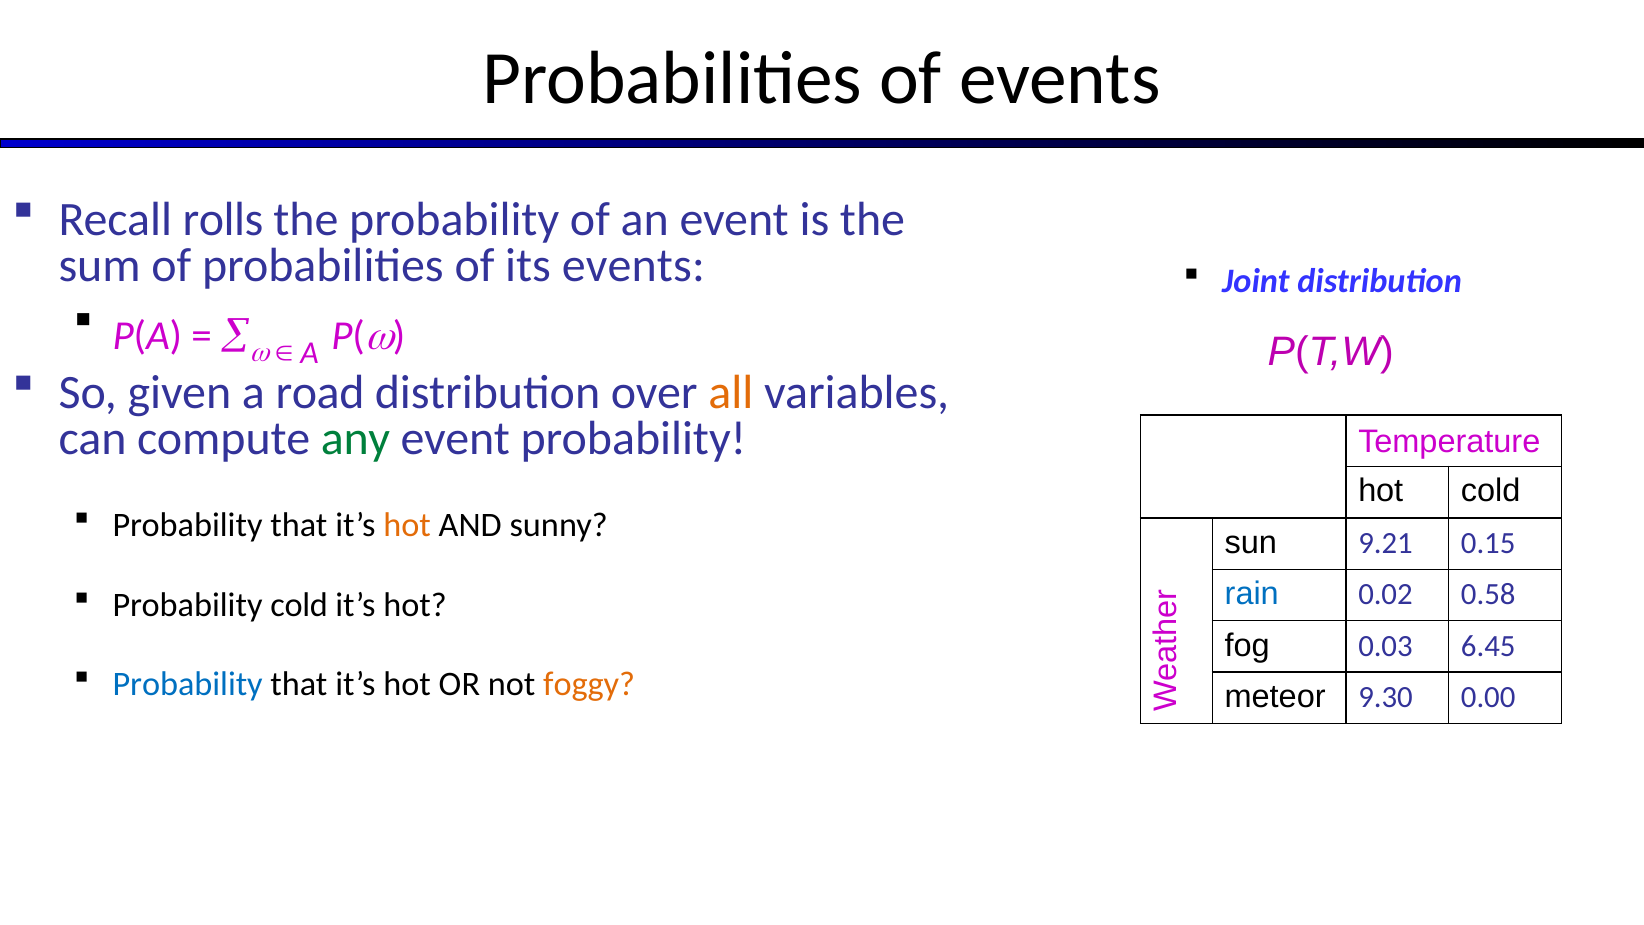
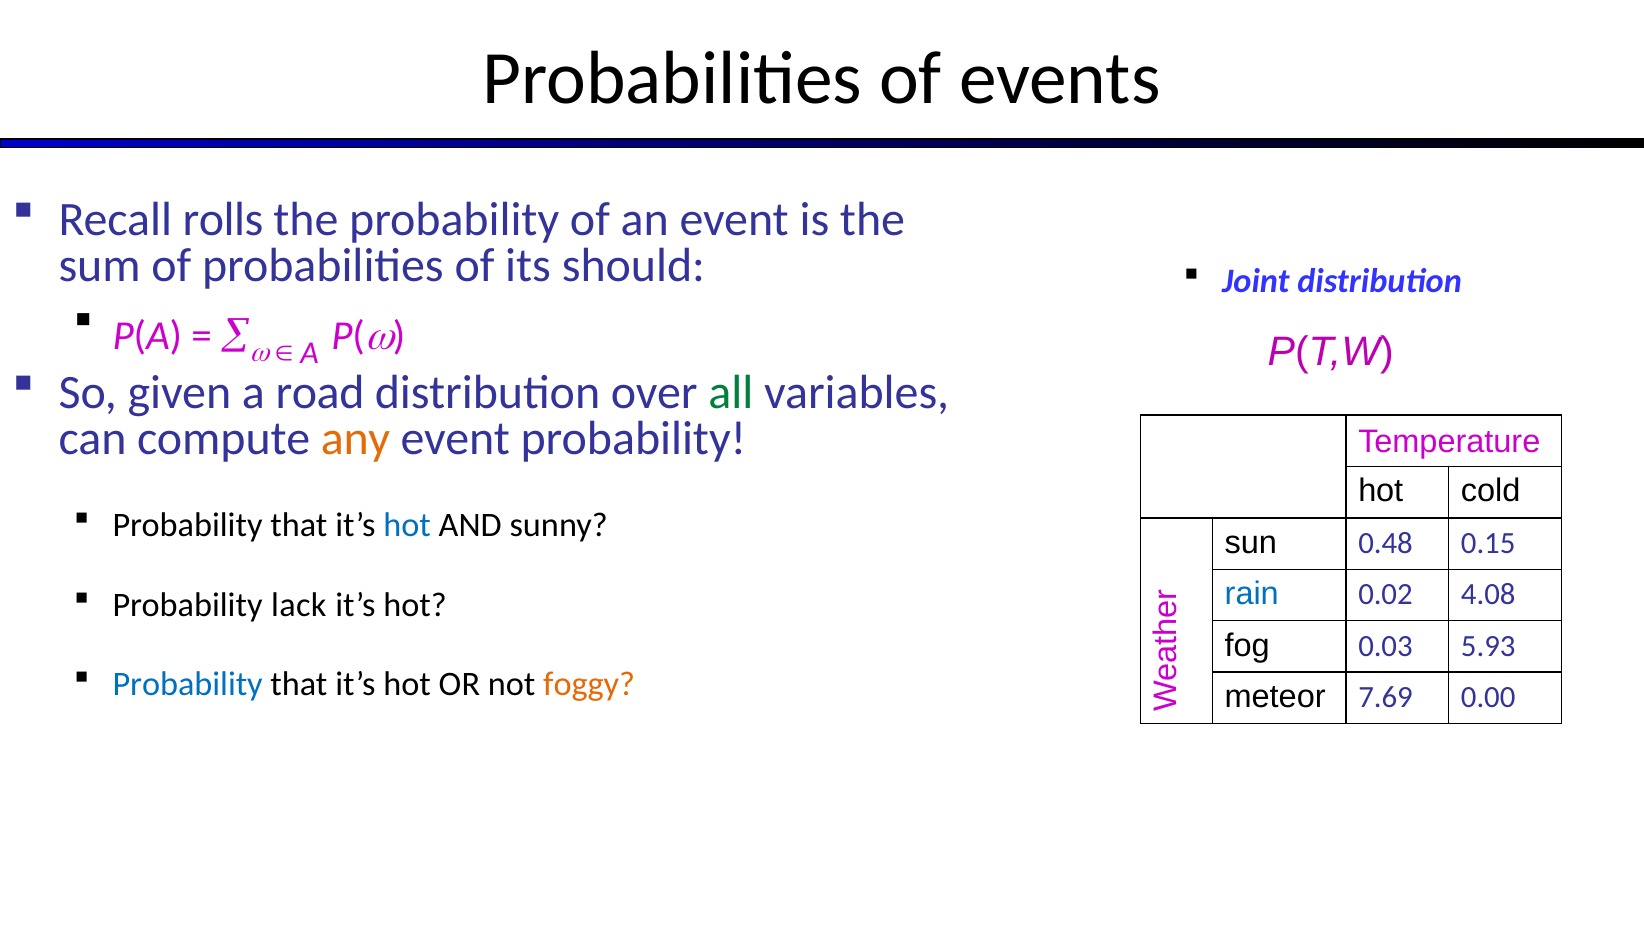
its events: events -> should
all colour: orange -> green
any colour: green -> orange
hot at (407, 525) colour: orange -> blue
9.21: 9.21 -> 0.48
0.58: 0.58 -> 4.08
Probability cold: cold -> lack
6.45: 6.45 -> 5.93
9.30: 9.30 -> 7.69
